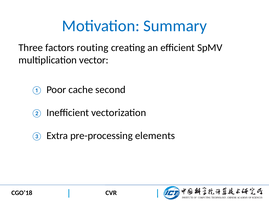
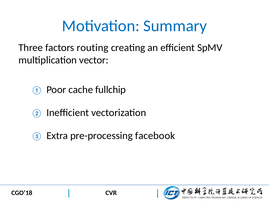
second: second -> fullchip
elements: elements -> facebook
